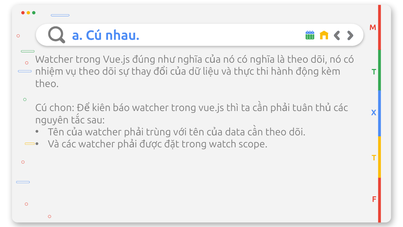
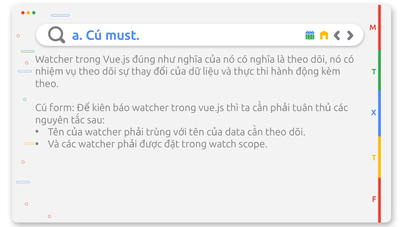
nhau: nhau -> must
chon: chon -> form
